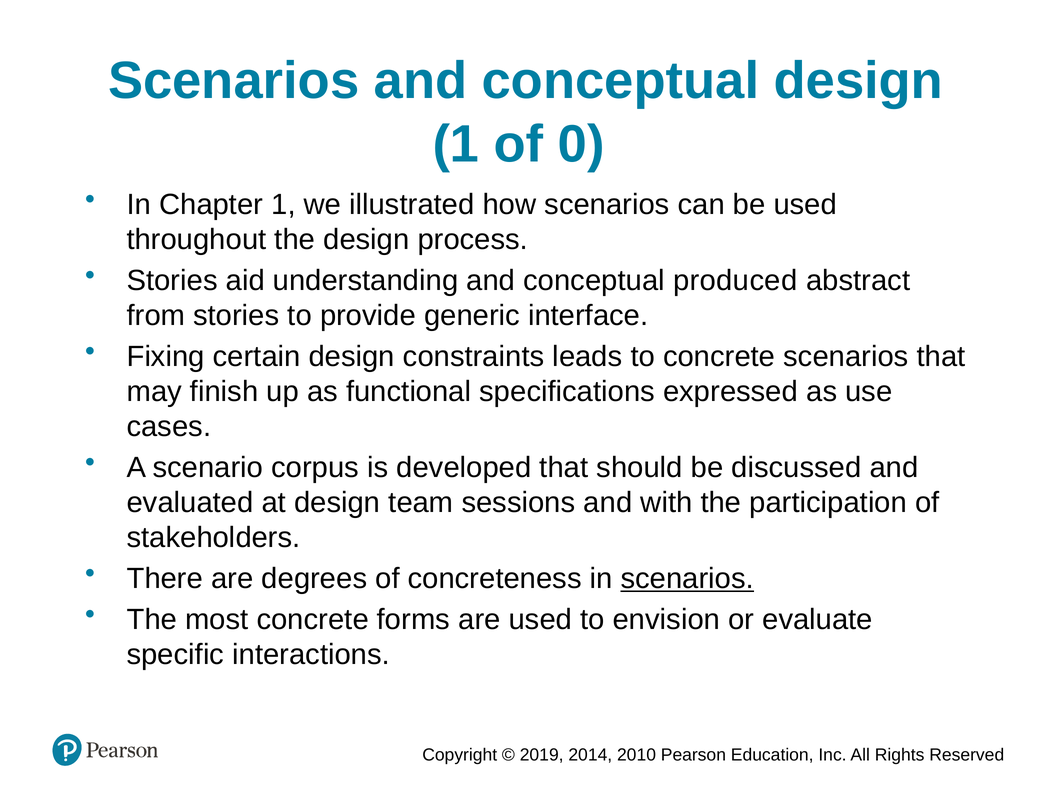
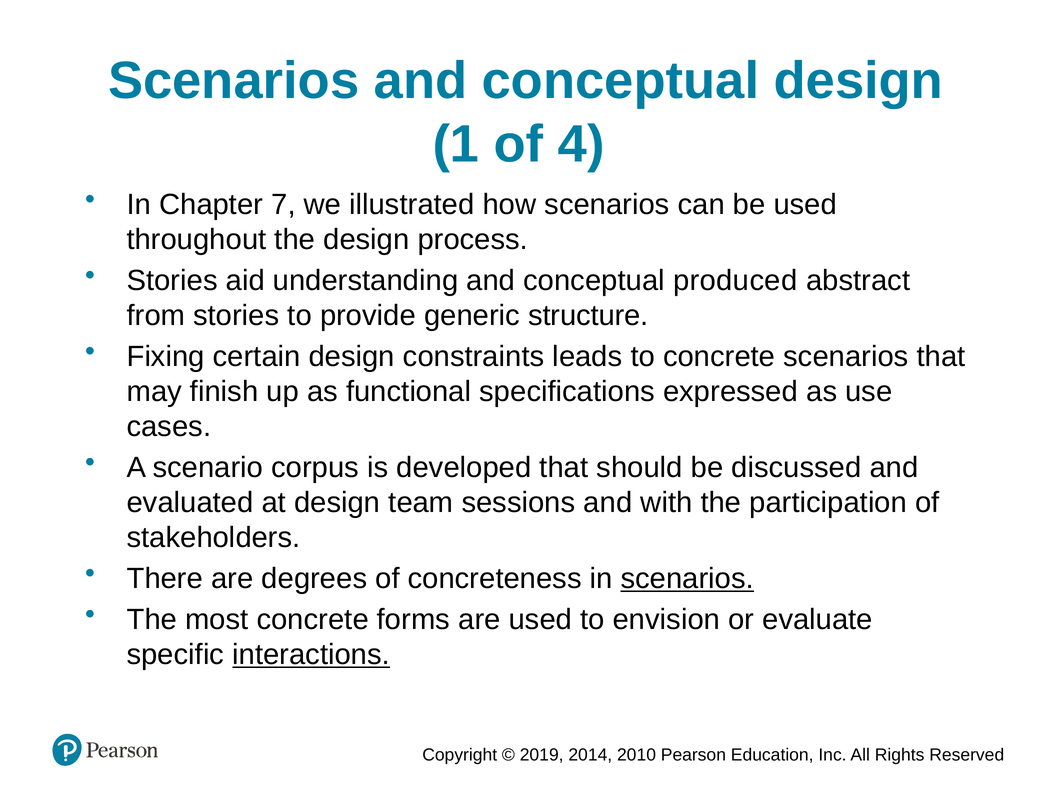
0: 0 -> 4
Chapter 1: 1 -> 7
interface: interface -> structure
interactions underline: none -> present
